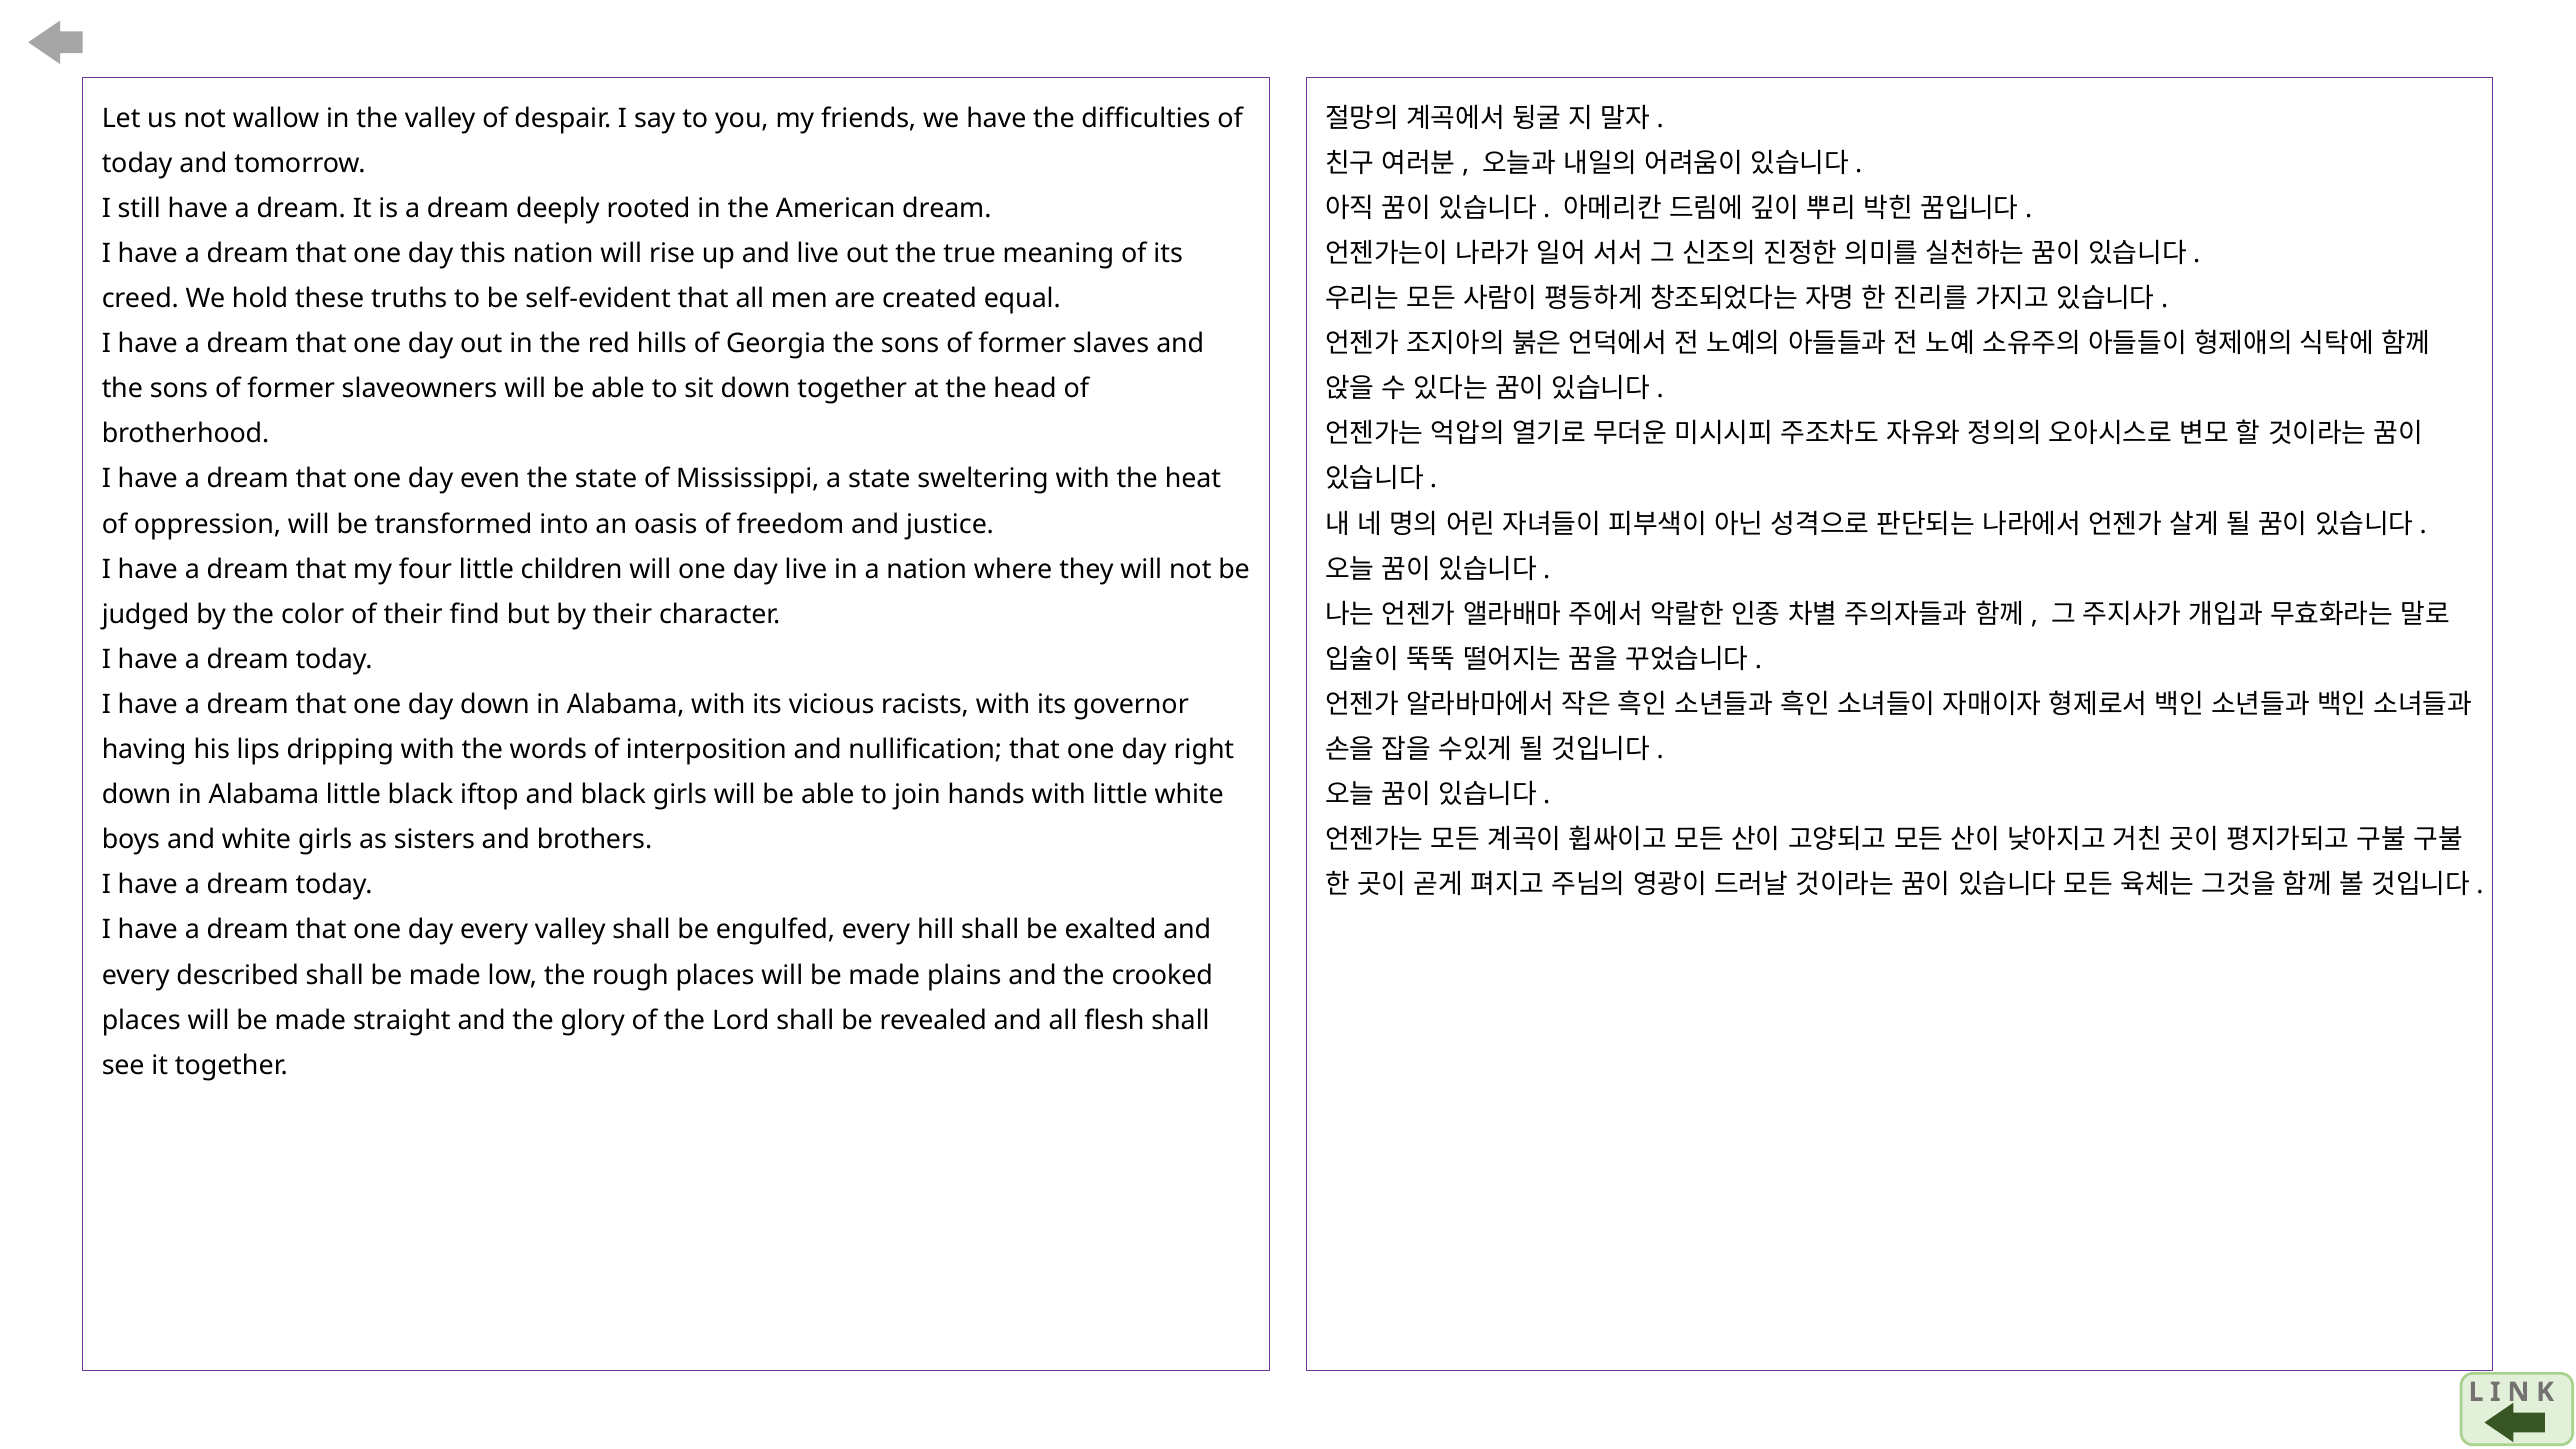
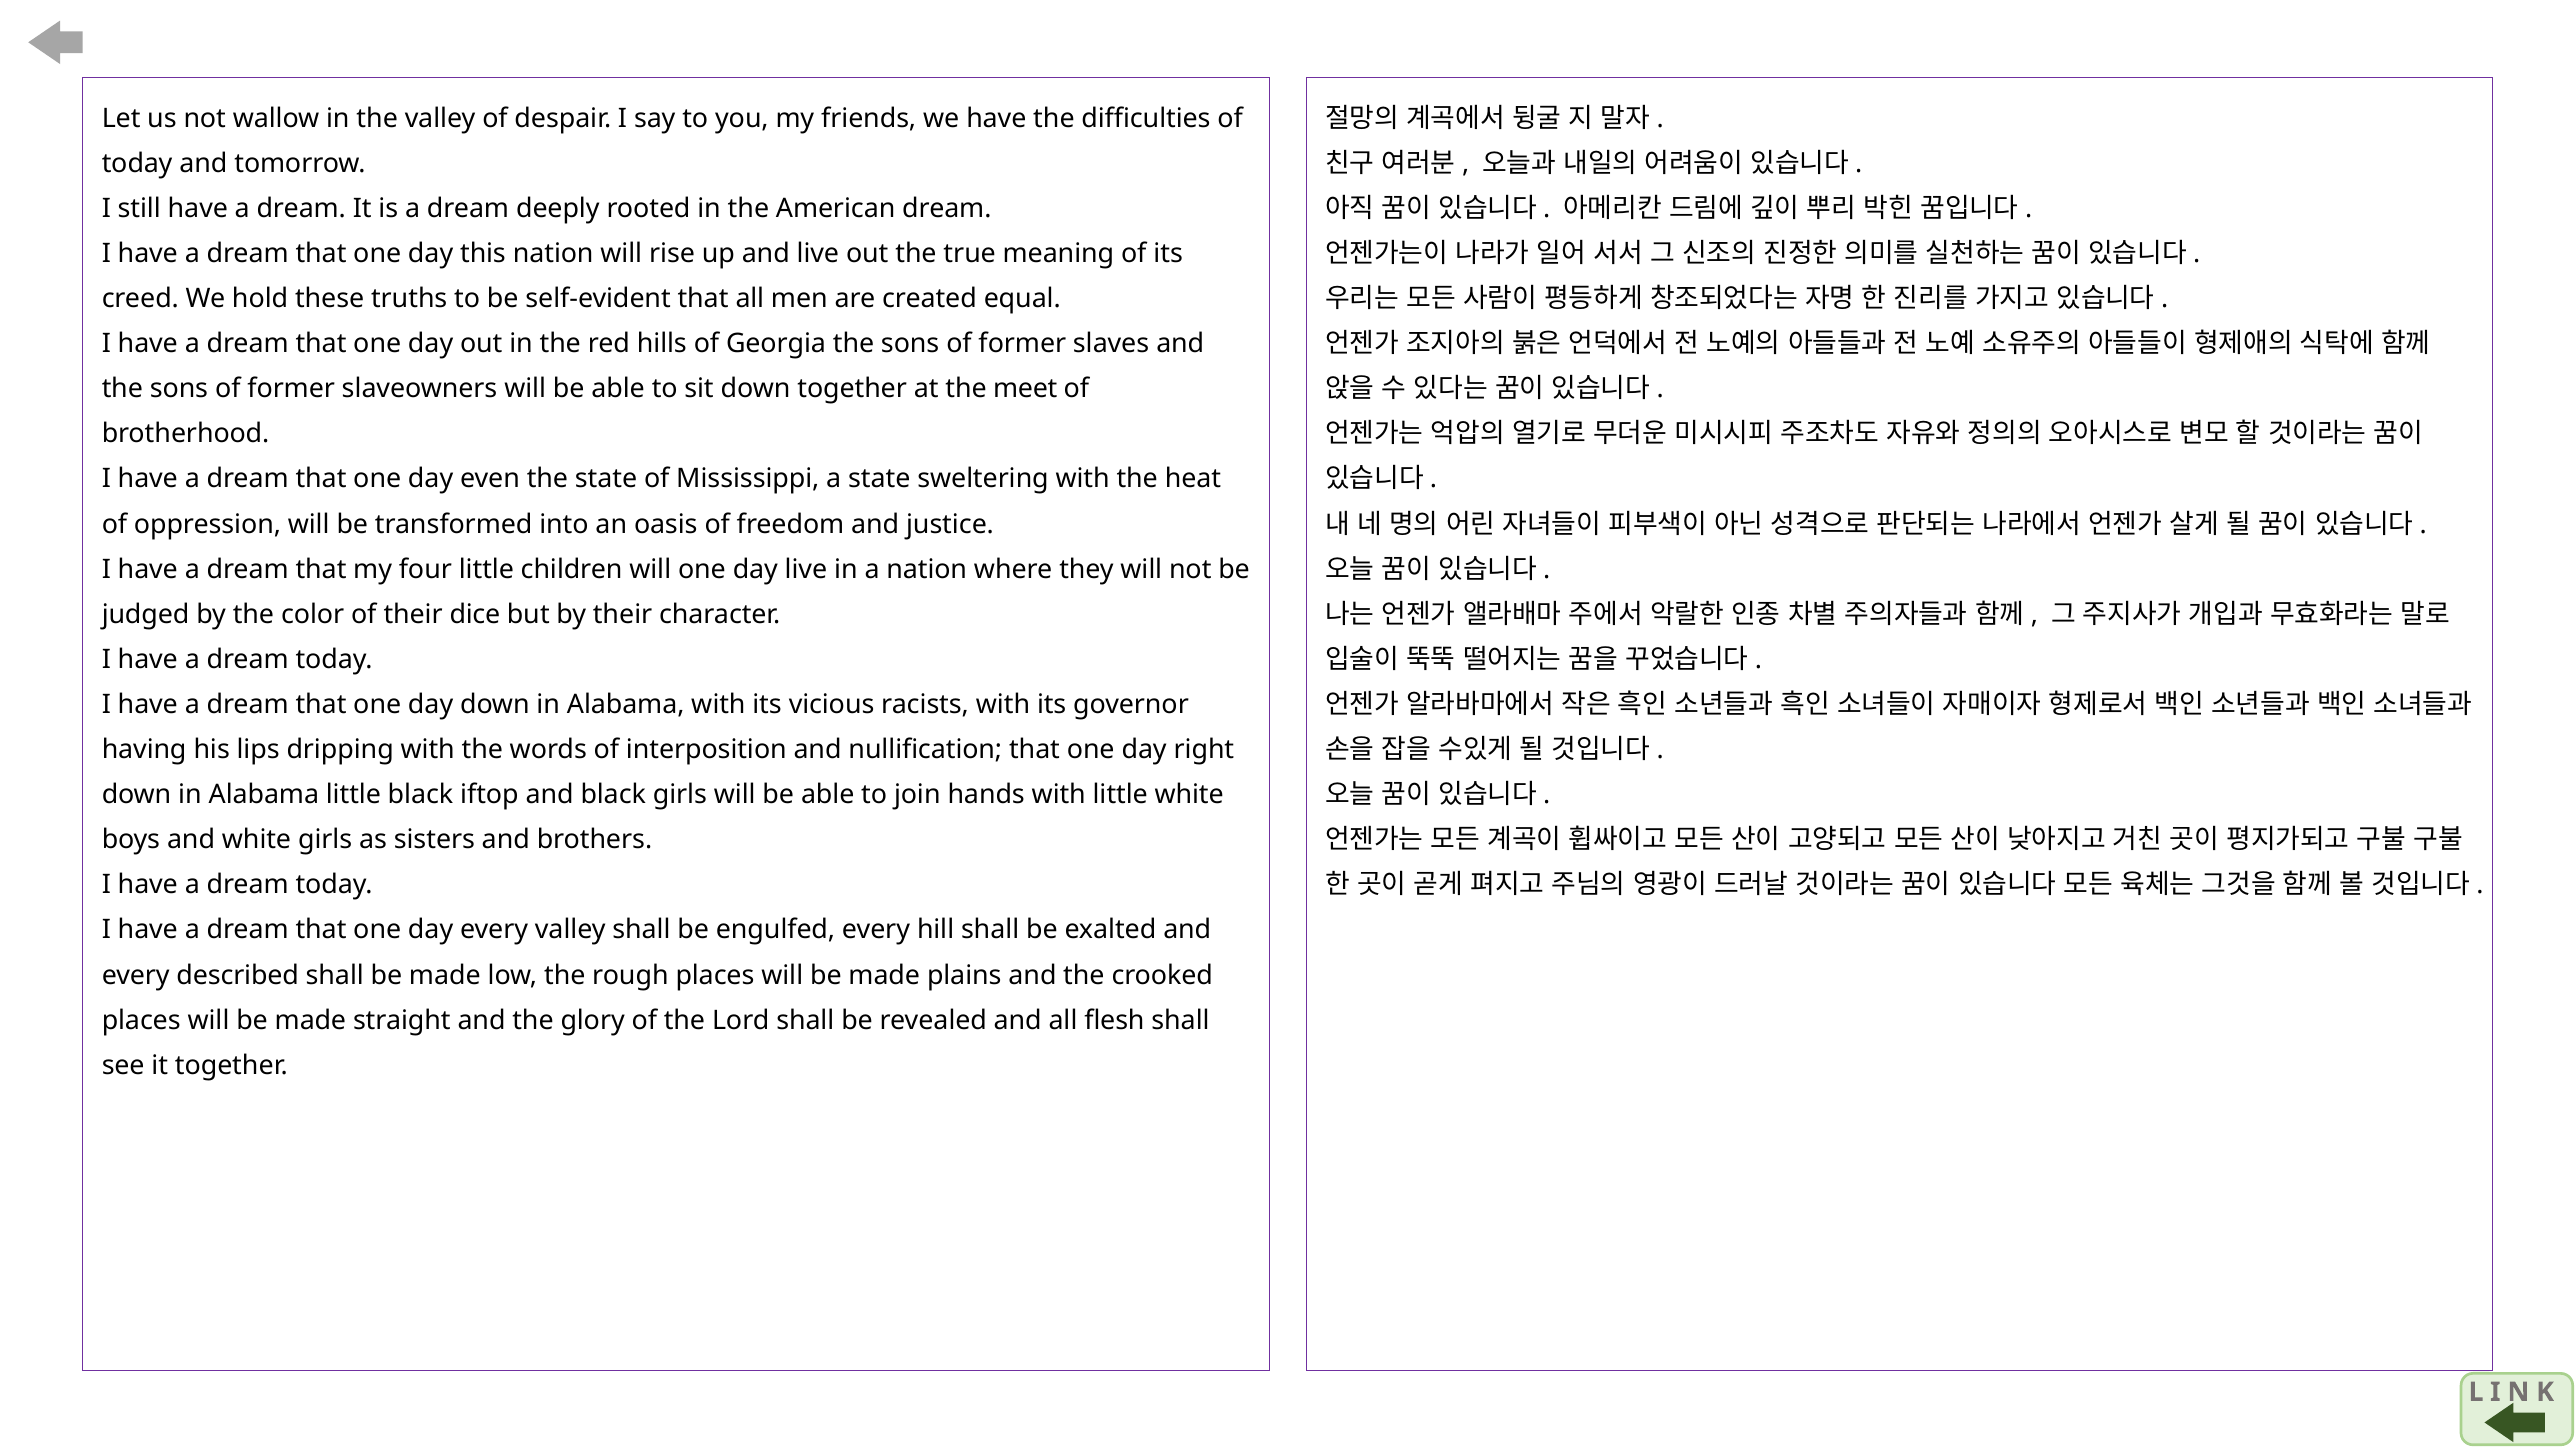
head: head -> meet
find: find -> dice
